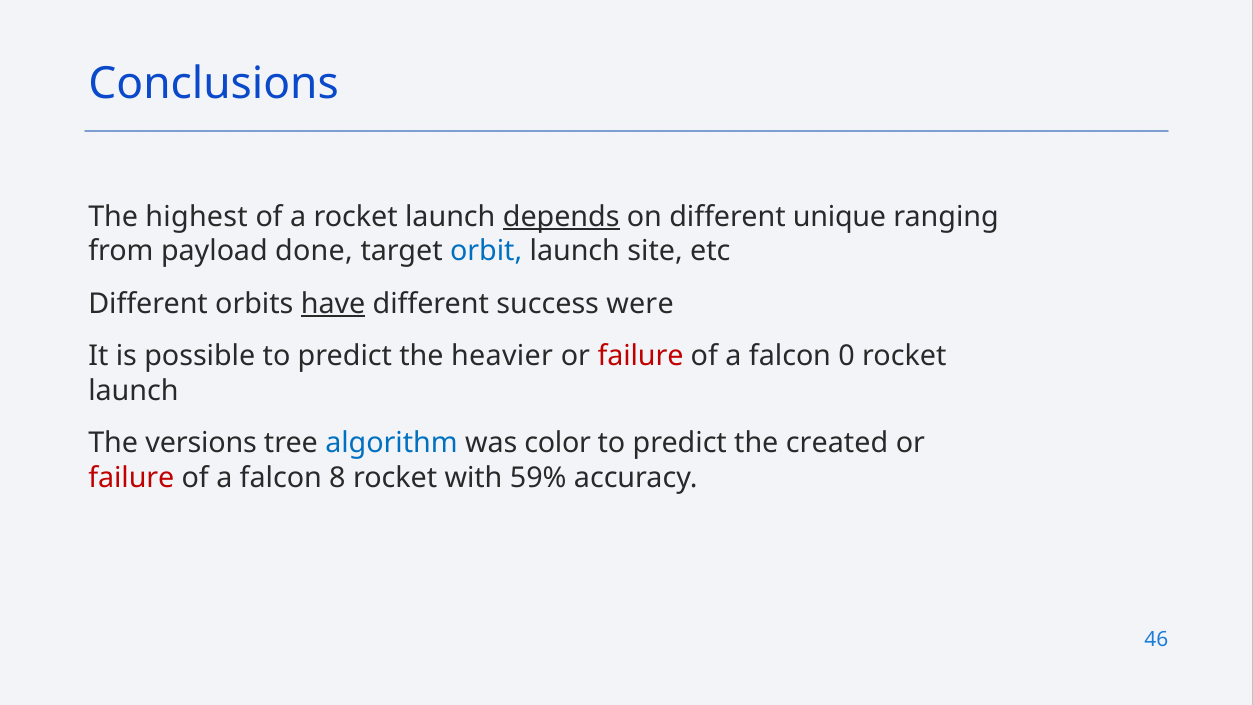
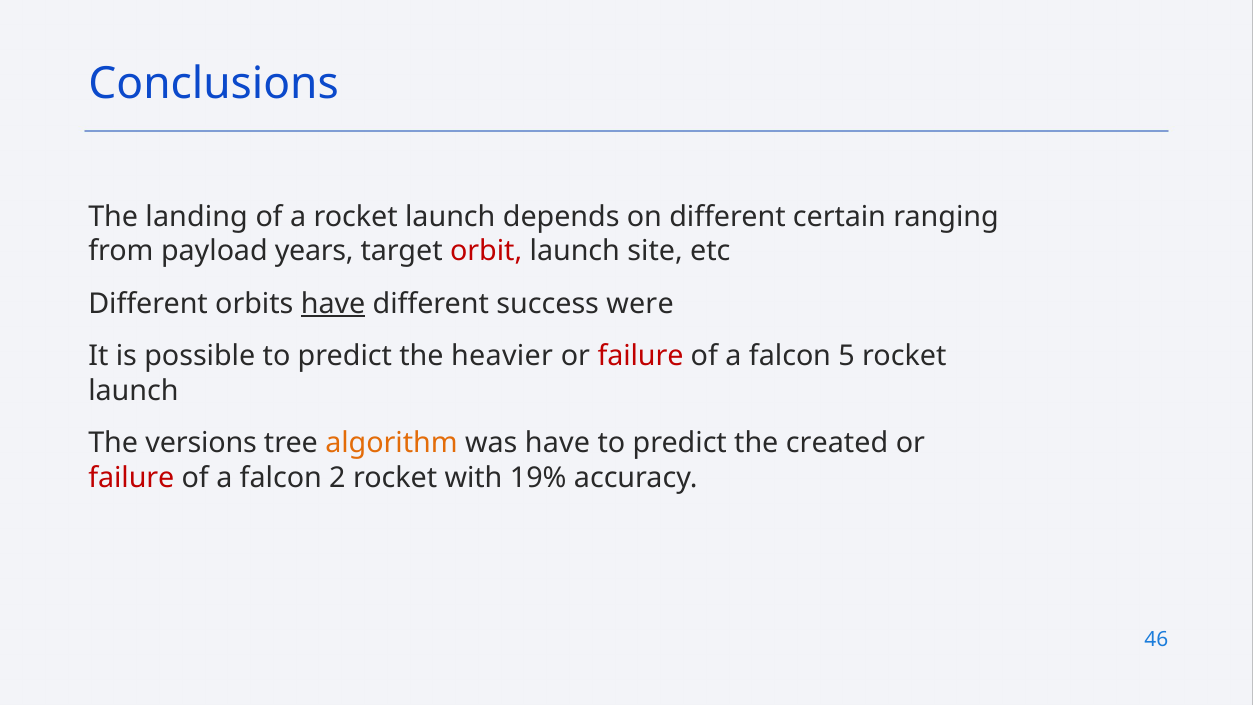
highest: highest -> landing
depends underline: present -> none
unique: unique -> certain
done: done -> years
orbit colour: blue -> red
0: 0 -> 5
algorithm colour: blue -> orange
was color: color -> have
8: 8 -> 2
59%: 59% -> 19%
